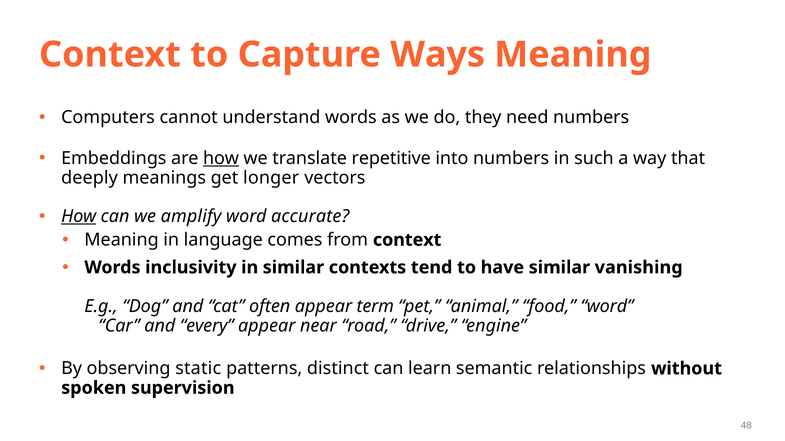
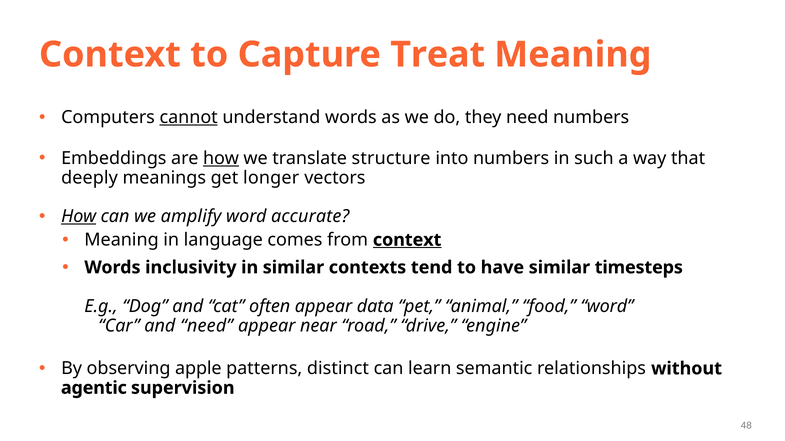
Ways: Ways -> Treat
cannot underline: none -> present
repetitive: repetitive -> structure
context at (407, 240) underline: none -> present
vanishing: vanishing -> timesteps
term: term -> data
and every: every -> need
static: static -> apple
spoken: spoken -> agentic
